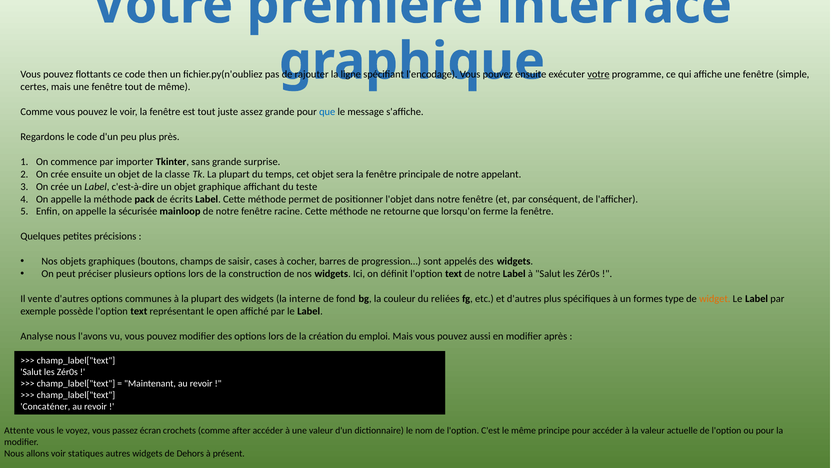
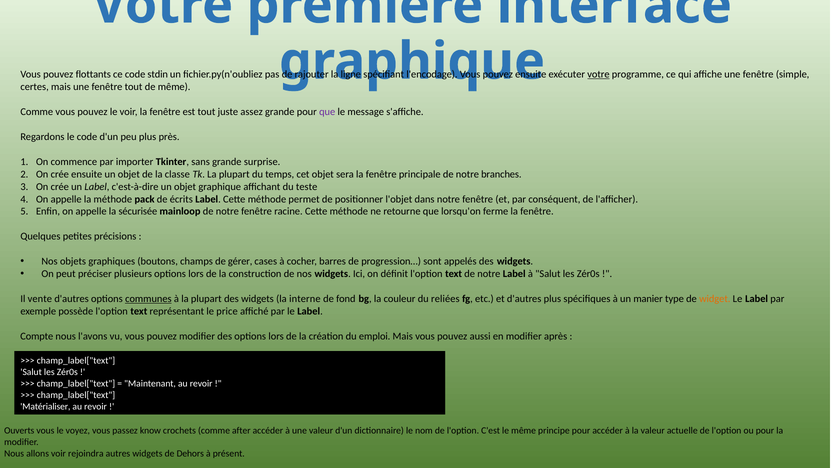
then: then -> stdin
que at (327, 112) colour: blue -> purple
appelant: appelant -> branches
saisir: saisir -> gérer
communes underline: none -> present
formes: formes -> manier
open: open -> price
Analyse: Analyse -> Compte
Concaténer: Concaténer -> Matérialiser
Attente: Attente -> Ouverts
écran: écran -> know
statiques: statiques -> rejoindra
